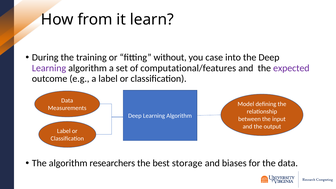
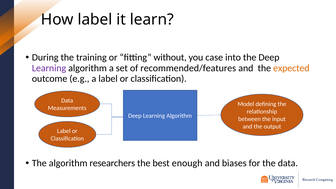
How from: from -> label
computational/features: computational/features -> recommended/features
expected colour: purple -> orange
storage: storage -> enough
